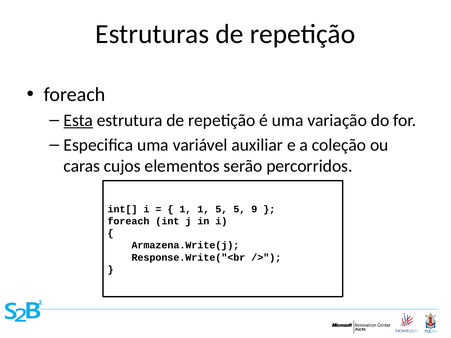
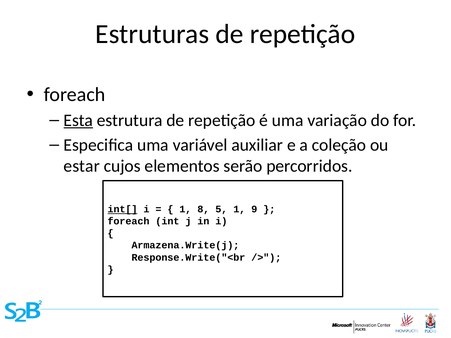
caras: caras -> estar
int[ underline: none -> present
1 1: 1 -> 8
5 5: 5 -> 1
